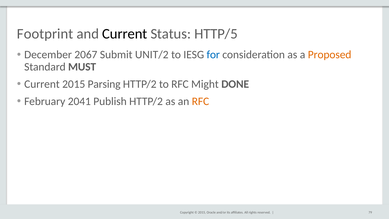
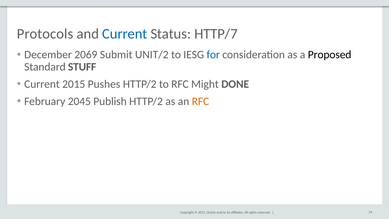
Footprint: Footprint -> Protocols
Current at (125, 34) colour: black -> blue
HTTP/5: HTTP/5 -> HTTP/7
2067: 2067 -> 2069
Proposed colour: orange -> black
MUST: MUST -> STUFF
Parsing: Parsing -> Pushes
2041: 2041 -> 2045
